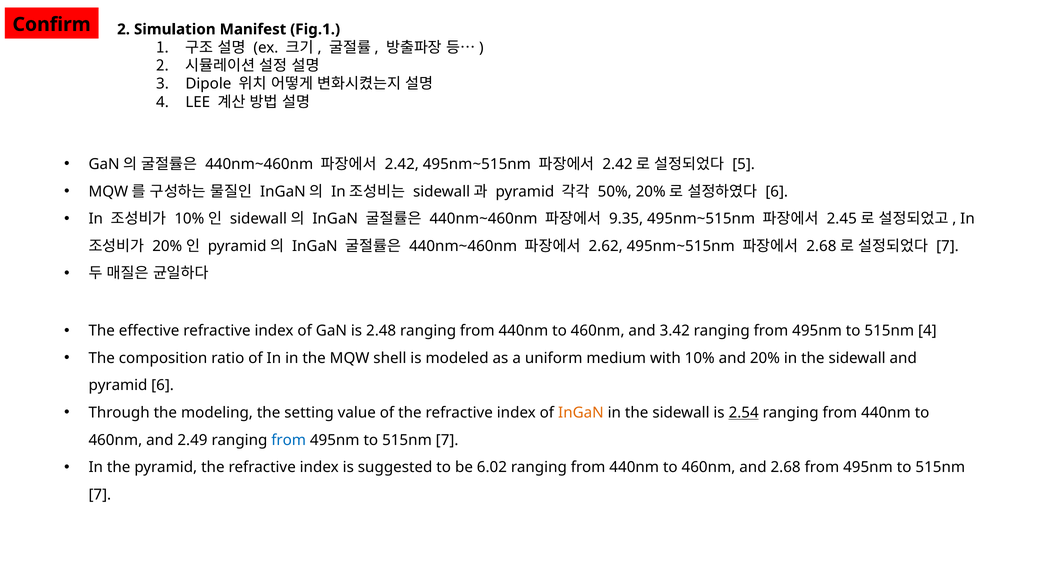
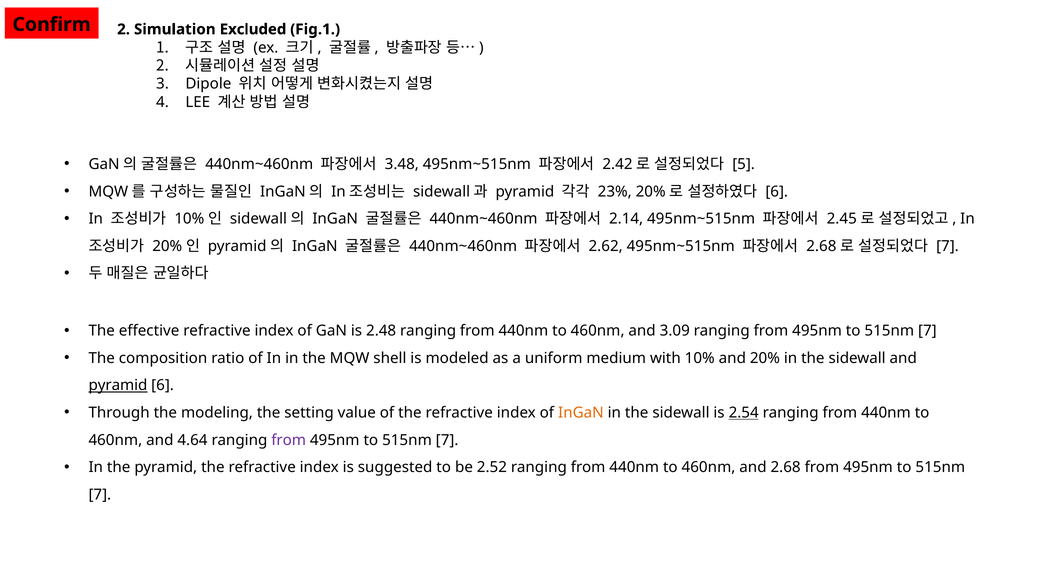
Manifest: Manifest -> Excluded
2.42: 2.42 -> 3.48
50%: 50% -> 23%
9.35: 9.35 -> 2.14
3.42: 3.42 -> 3.09
4 at (927, 331): 4 -> 7
pyramid at (118, 385) underline: none -> present
2.49: 2.49 -> 4.64
from at (289, 440) colour: blue -> purple
6.02: 6.02 -> 2.52
